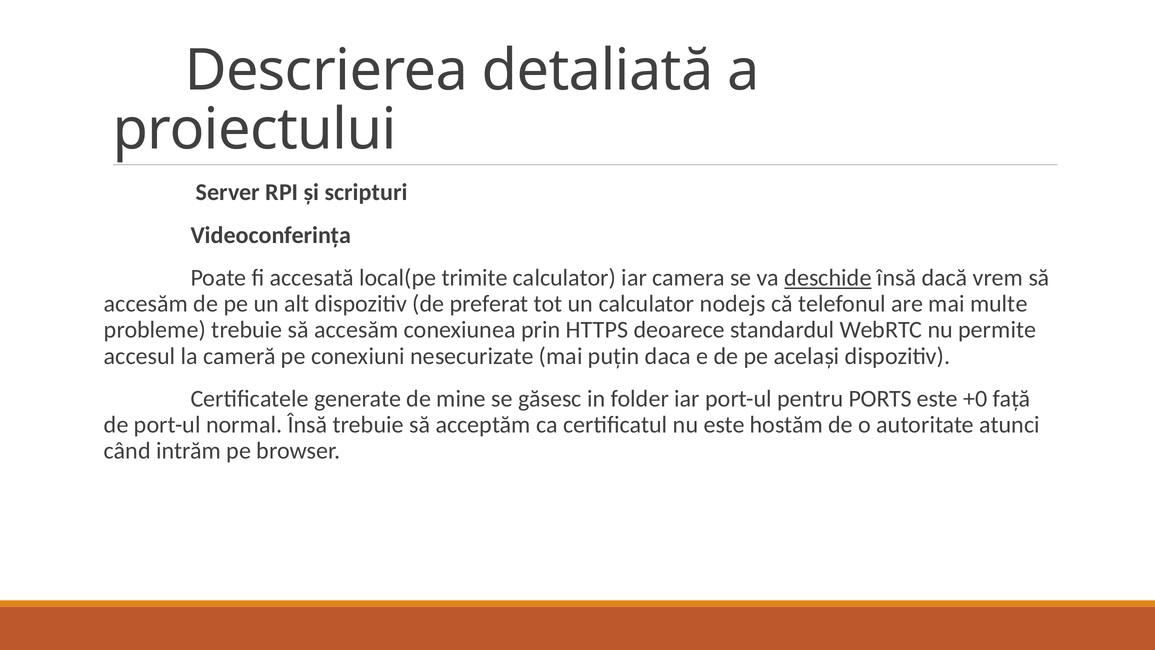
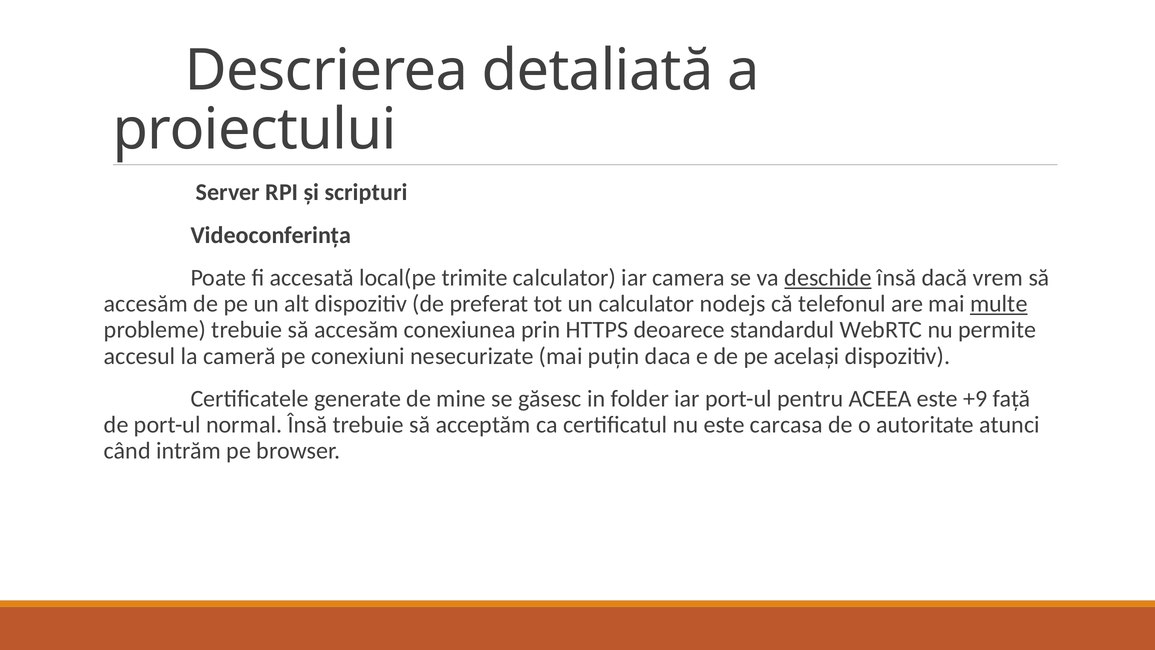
multe underline: none -> present
PORTS: PORTS -> ACEEA
+0: +0 -> +9
hostăm: hostăm -> carcasa
